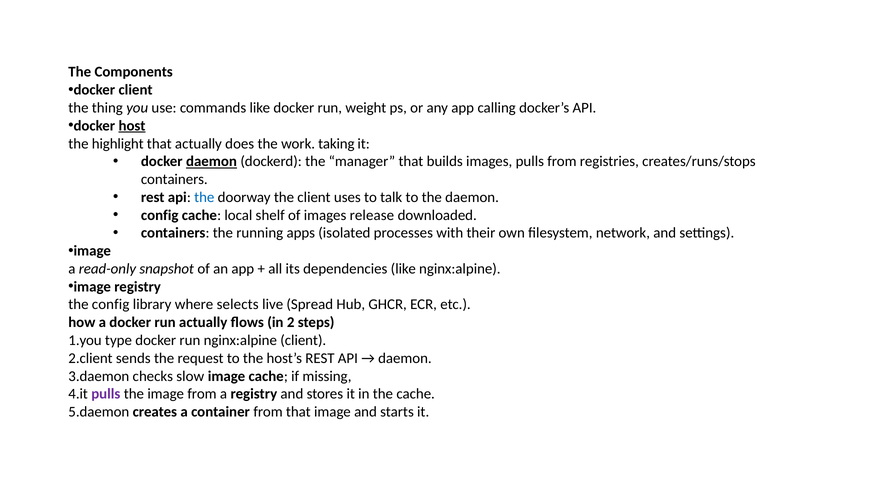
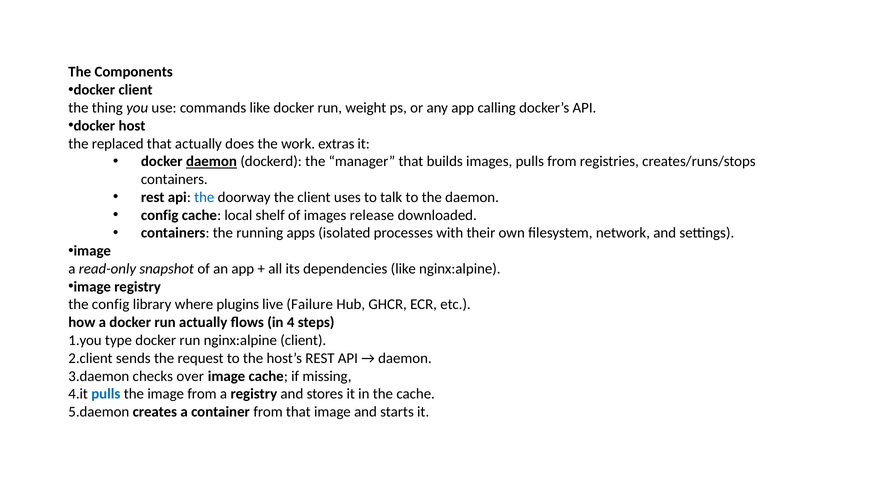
host underline: present -> none
highlight: highlight -> replaced
taking: taking -> extras
selects: selects -> plugins
Spread: Spread -> Failure
2: 2 -> 4
slow: slow -> over
pulls at (106, 394) colour: purple -> blue
